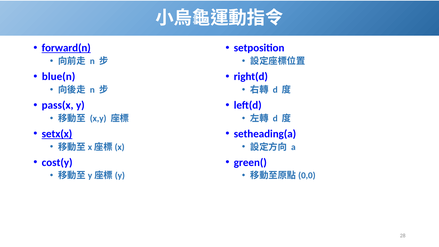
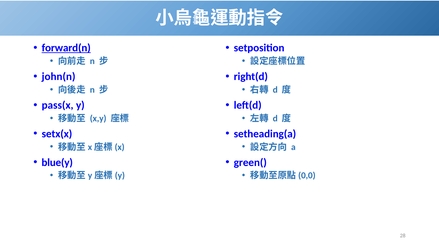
blue(n: blue(n -> john(n
setx(x underline: present -> none
cost(y: cost(y -> blue(y
